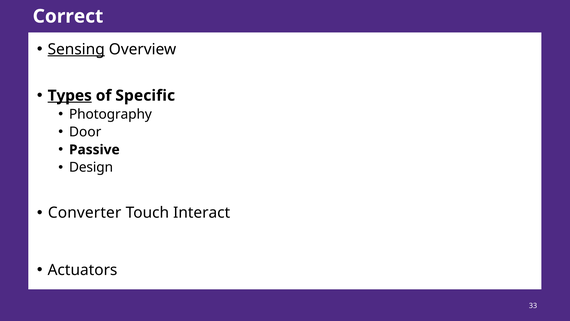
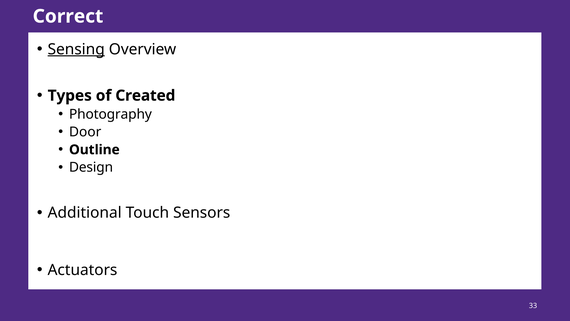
Types underline: present -> none
Specific: Specific -> Created
Passive: Passive -> Outline
Converter: Converter -> Additional
Interact: Interact -> Sensors
